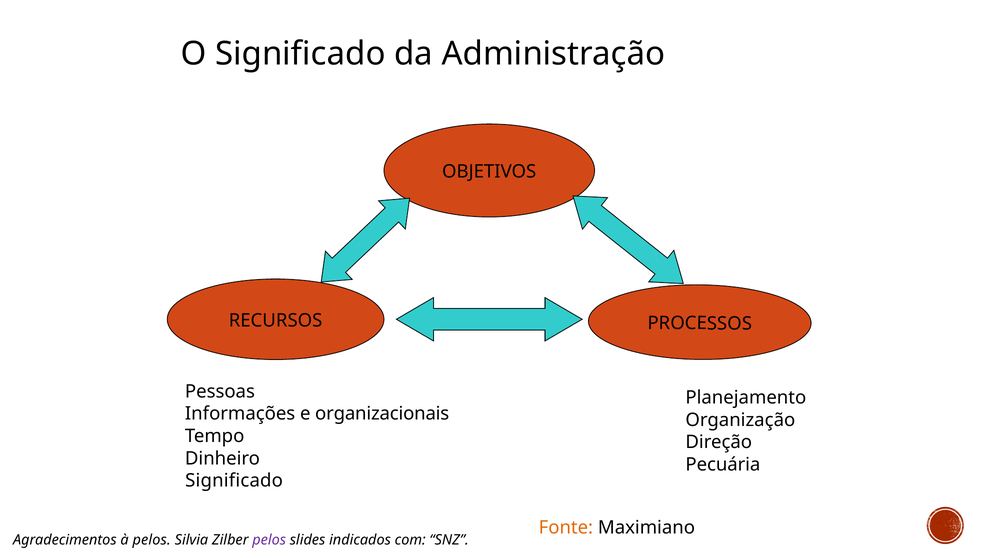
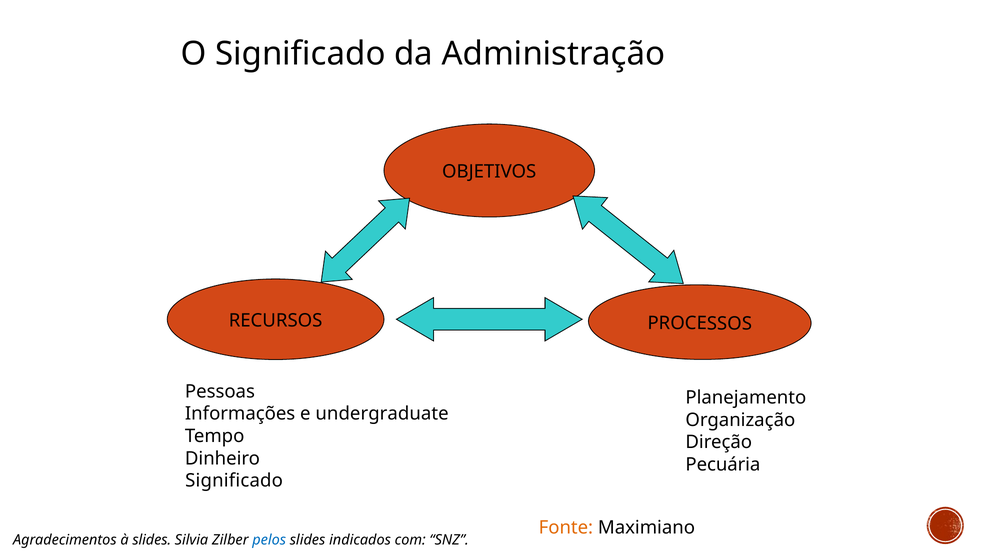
organizacionais: organizacionais -> undergraduate
à pelos: pelos -> slides
pelos at (269, 539) colour: purple -> blue
